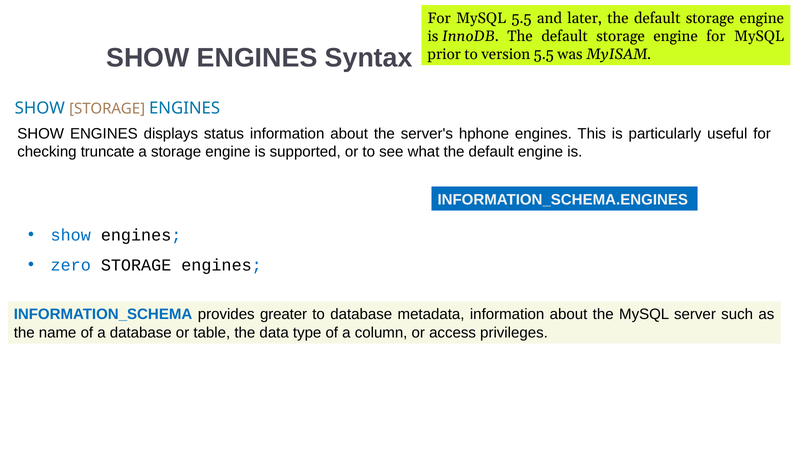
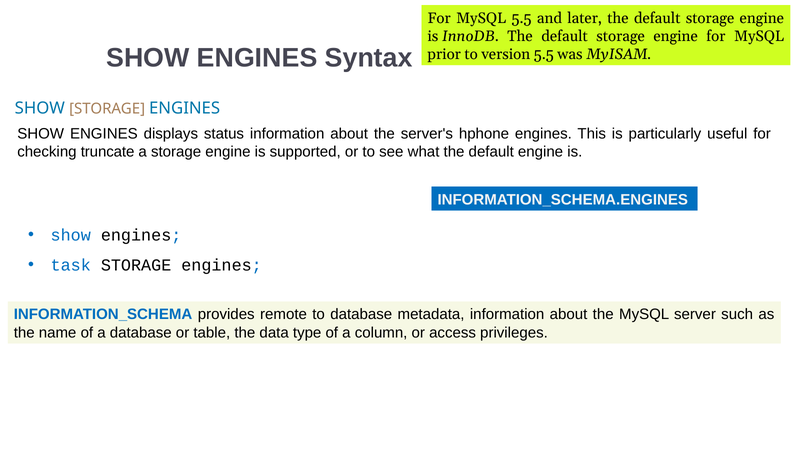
zero: zero -> task
greater: greater -> remote
